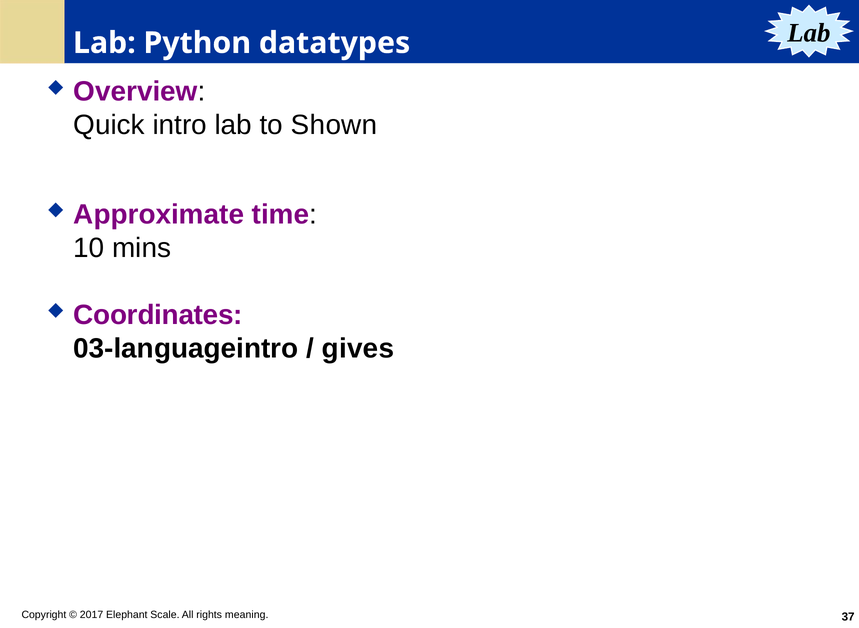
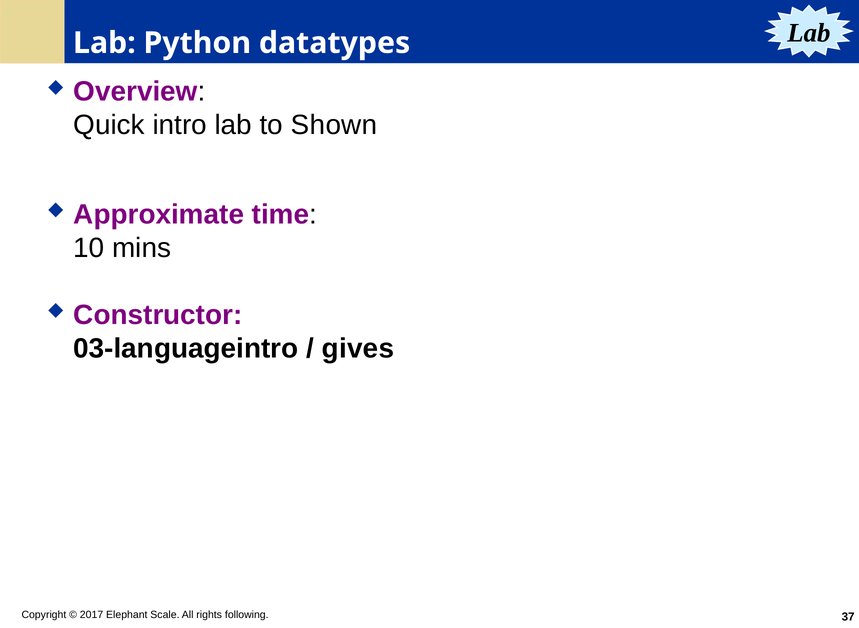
Coordinates: Coordinates -> Constructor
meaning: meaning -> following
